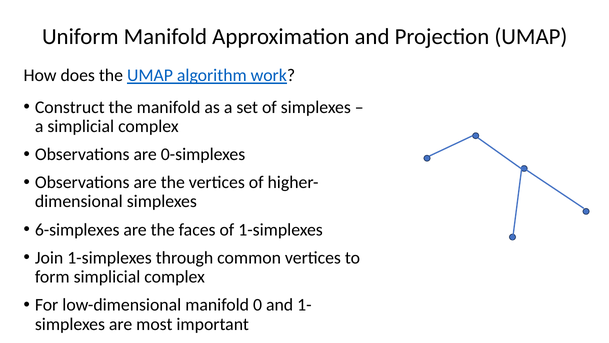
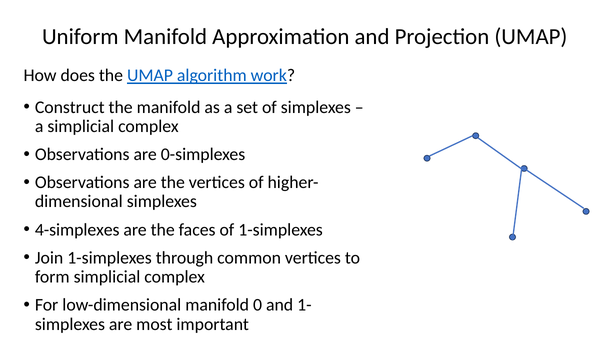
6-simplexes: 6-simplexes -> 4-simplexes
